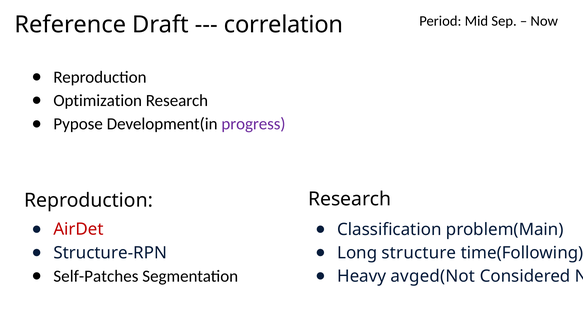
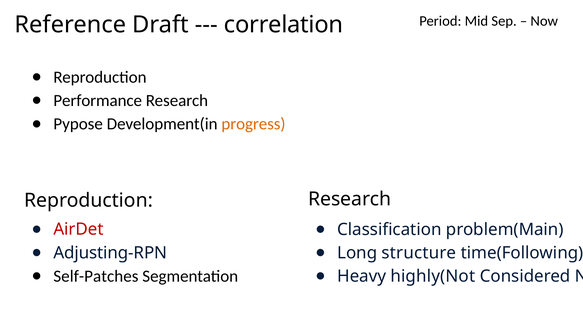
Optimization: Optimization -> Performance
progress colour: purple -> orange
Structure-RPN: Structure-RPN -> Adjusting-RPN
avged(Not: avged(Not -> highly(Not
